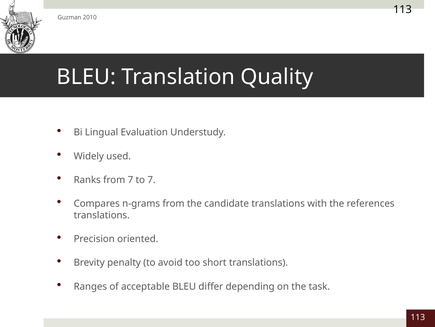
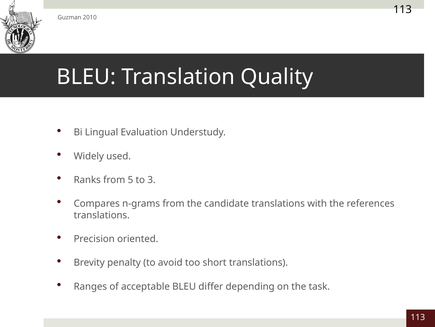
from 7: 7 -> 5
to 7: 7 -> 3
